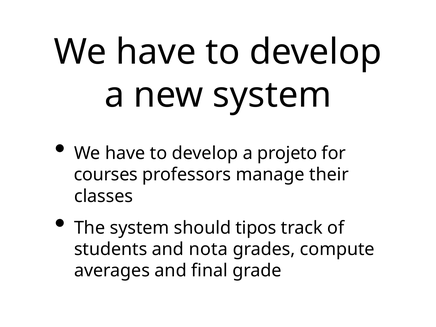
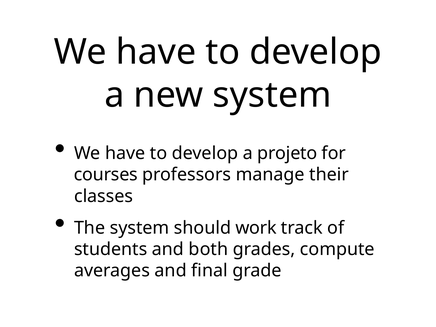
tipos: tipos -> work
nota: nota -> both
